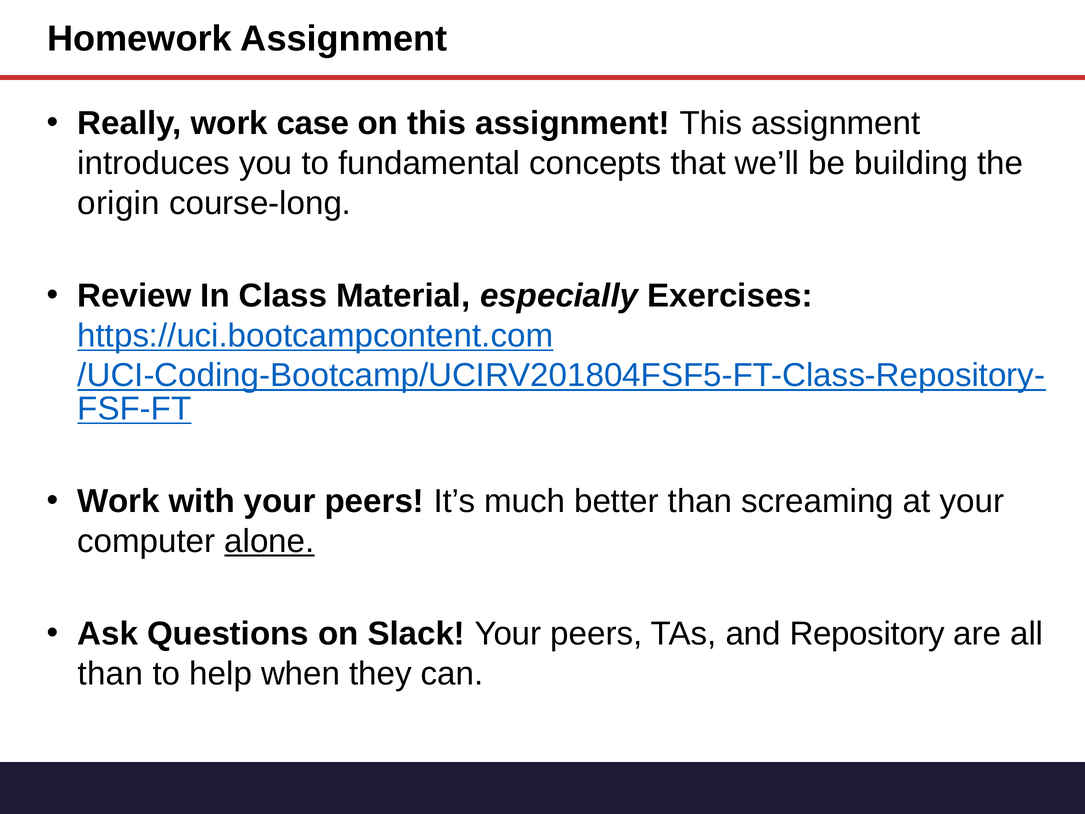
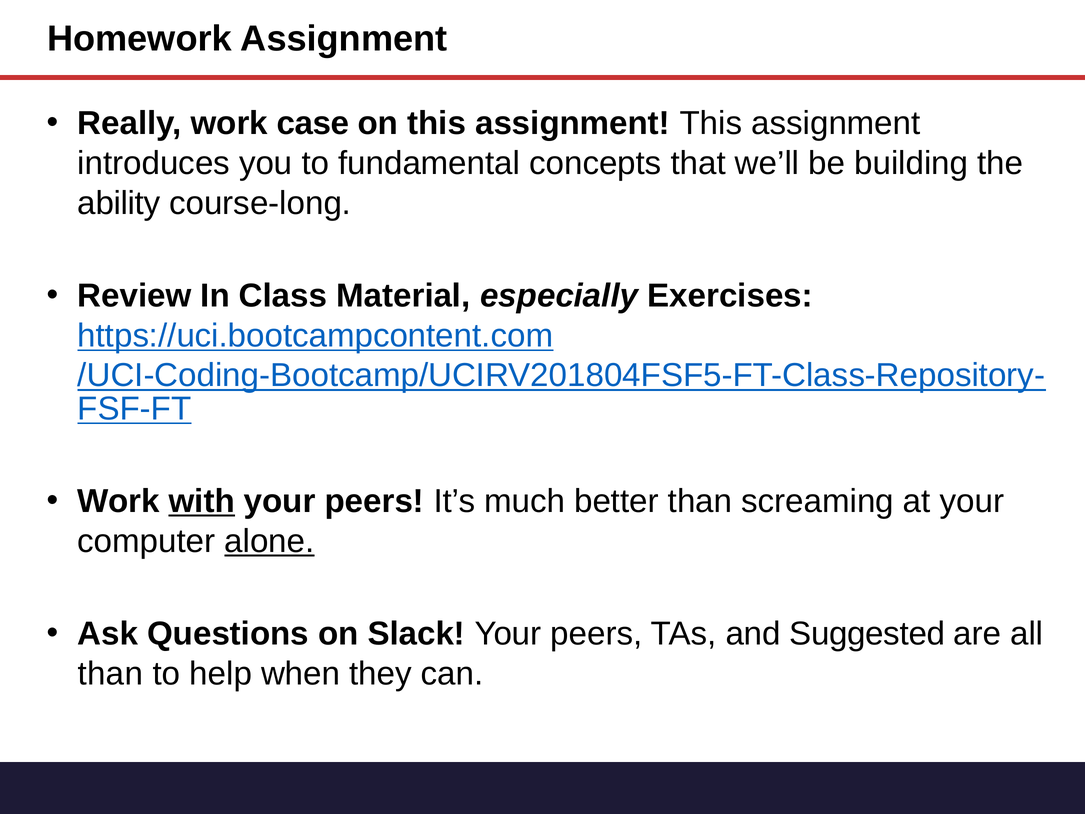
origin: origin -> ability
with underline: none -> present
Repository: Repository -> Suggested
